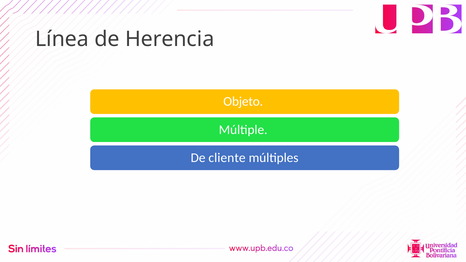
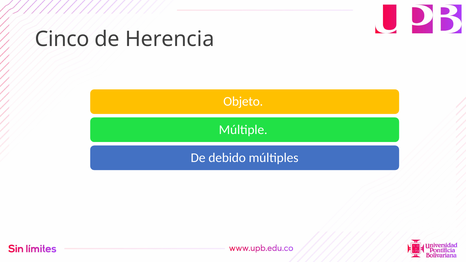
Línea: Línea -> Cinco
cliente: cliente -> debido
